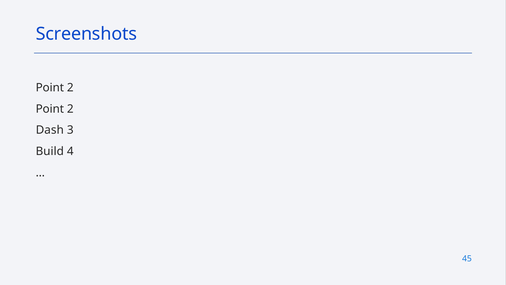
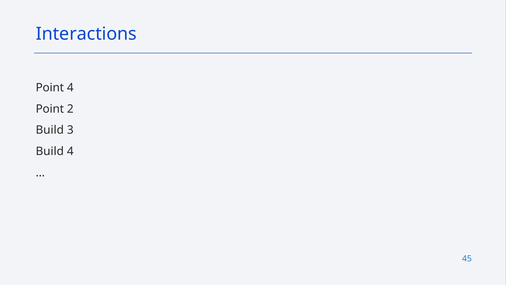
Screenshots: Screenshots -> Interactions
2 at (70, 87): 2 -> 4
Dash at (50, 130): Dash -> Build
